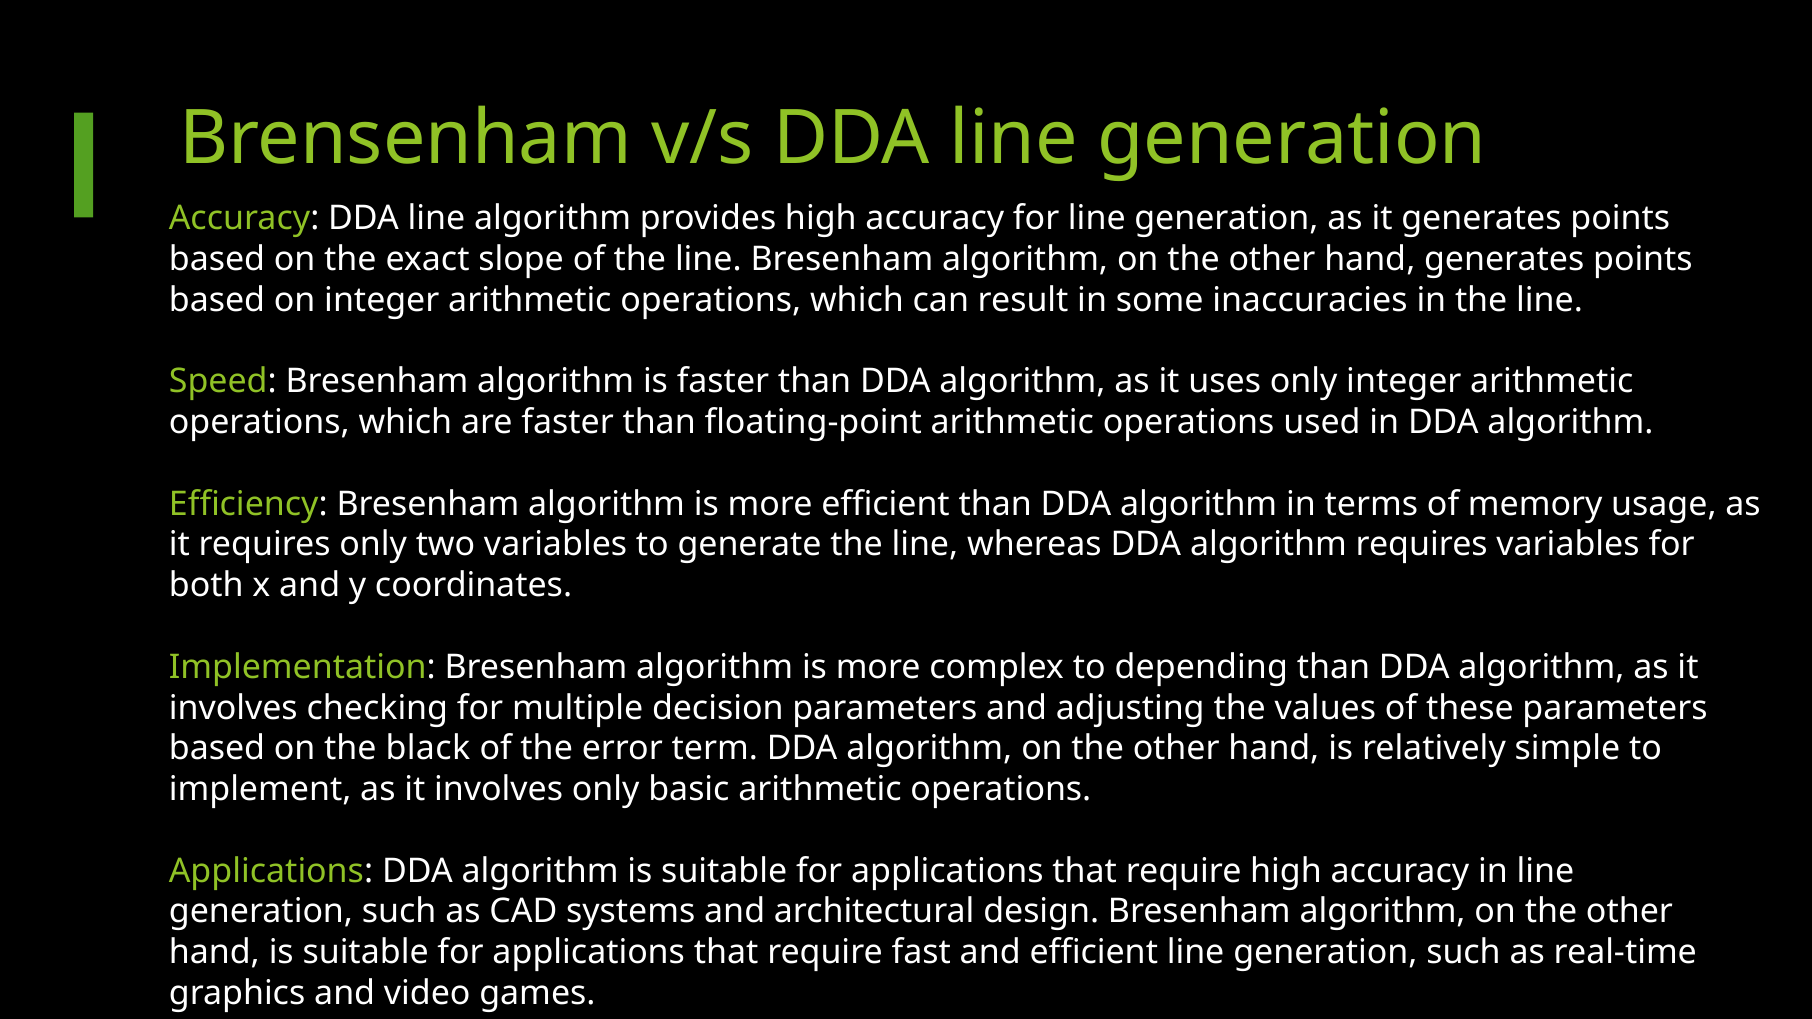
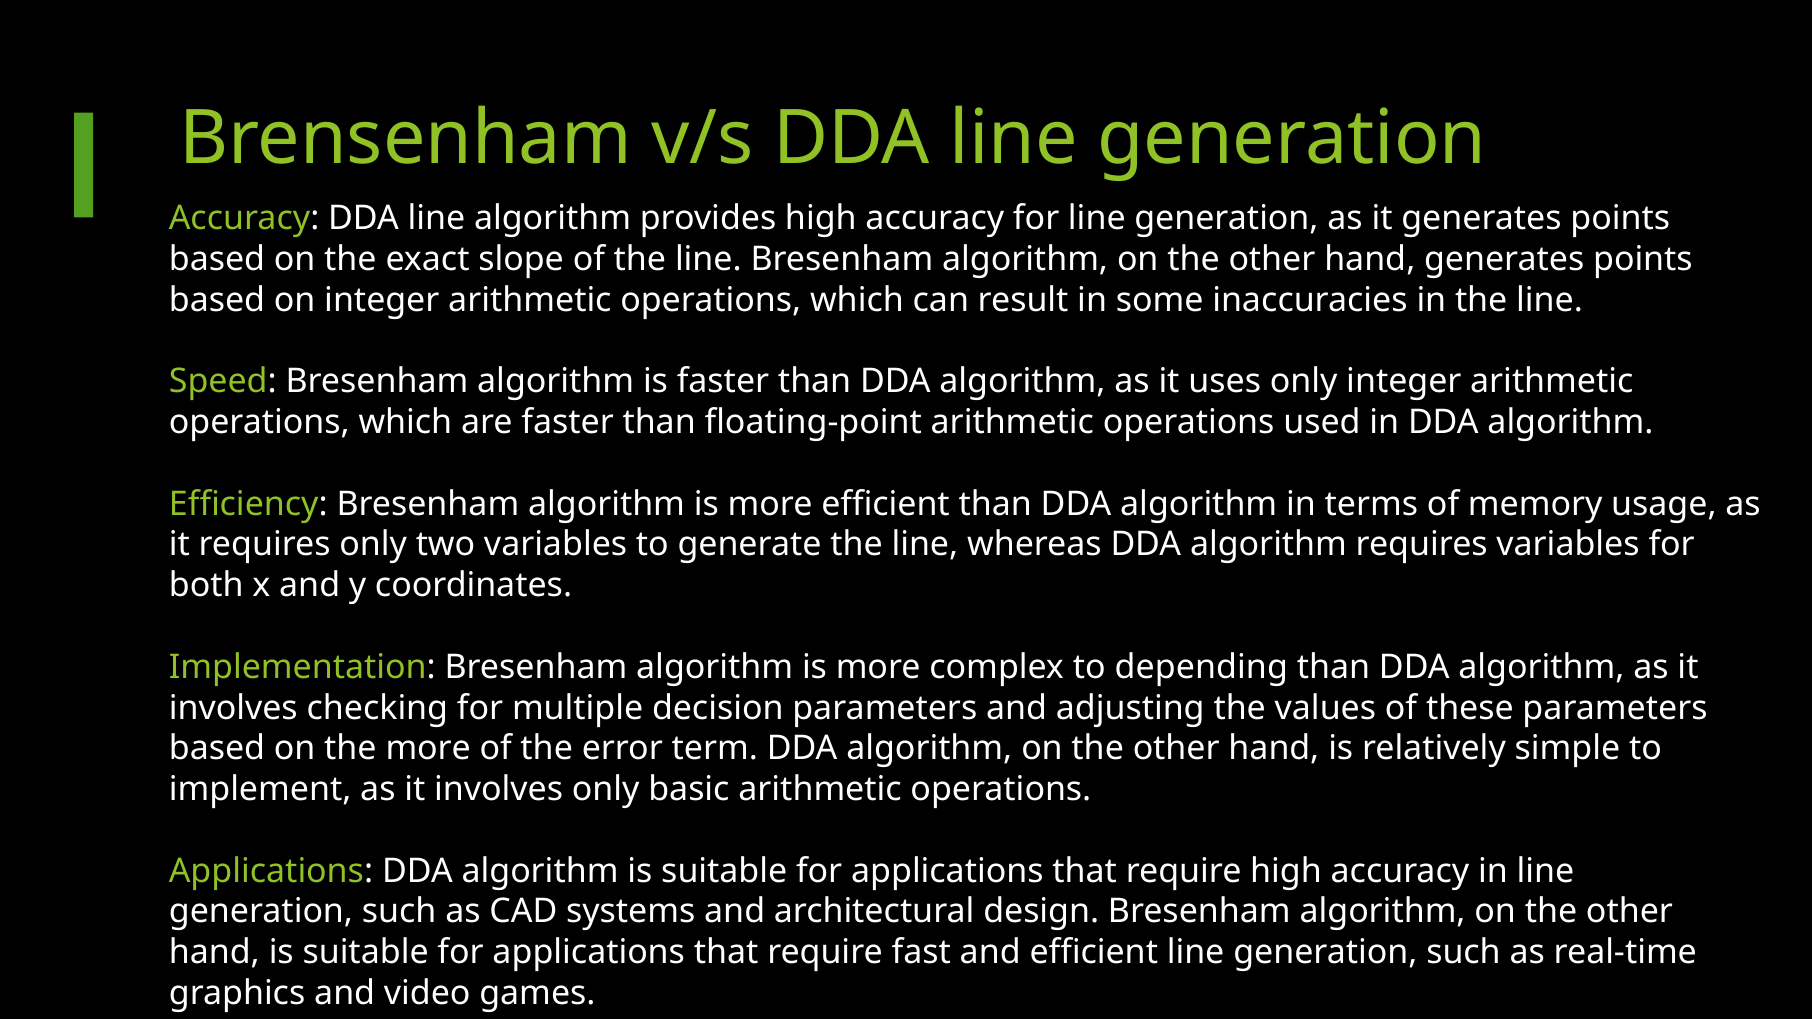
the black: black -> more
